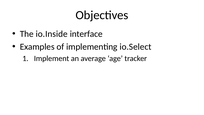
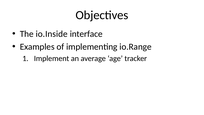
io.Select: io.Select -> io.Range
